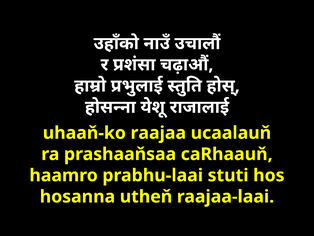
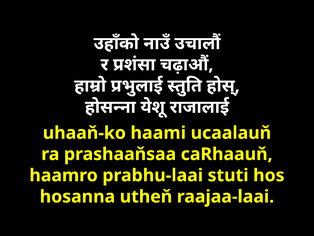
raajaa: raajaa -> haami
